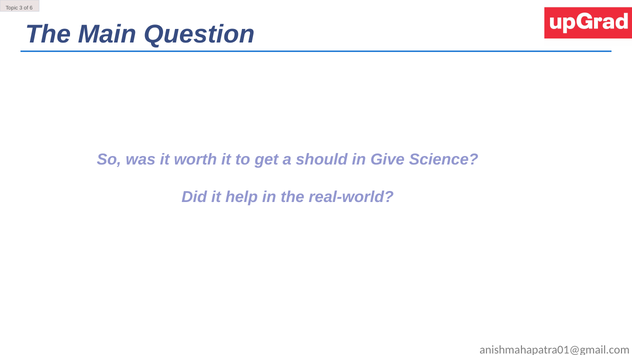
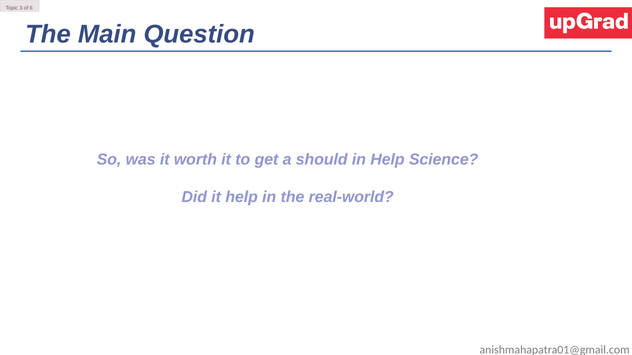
in Give: Give -> Help
